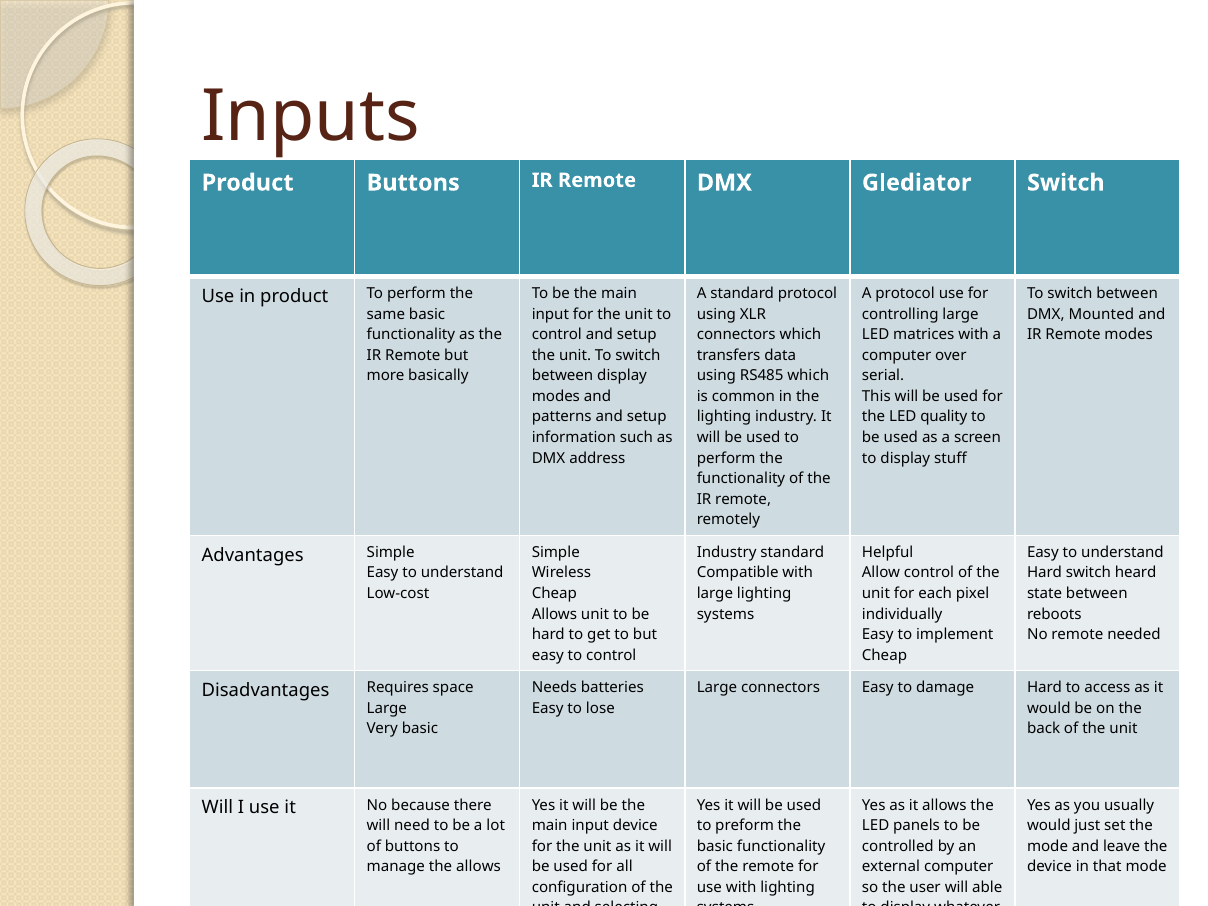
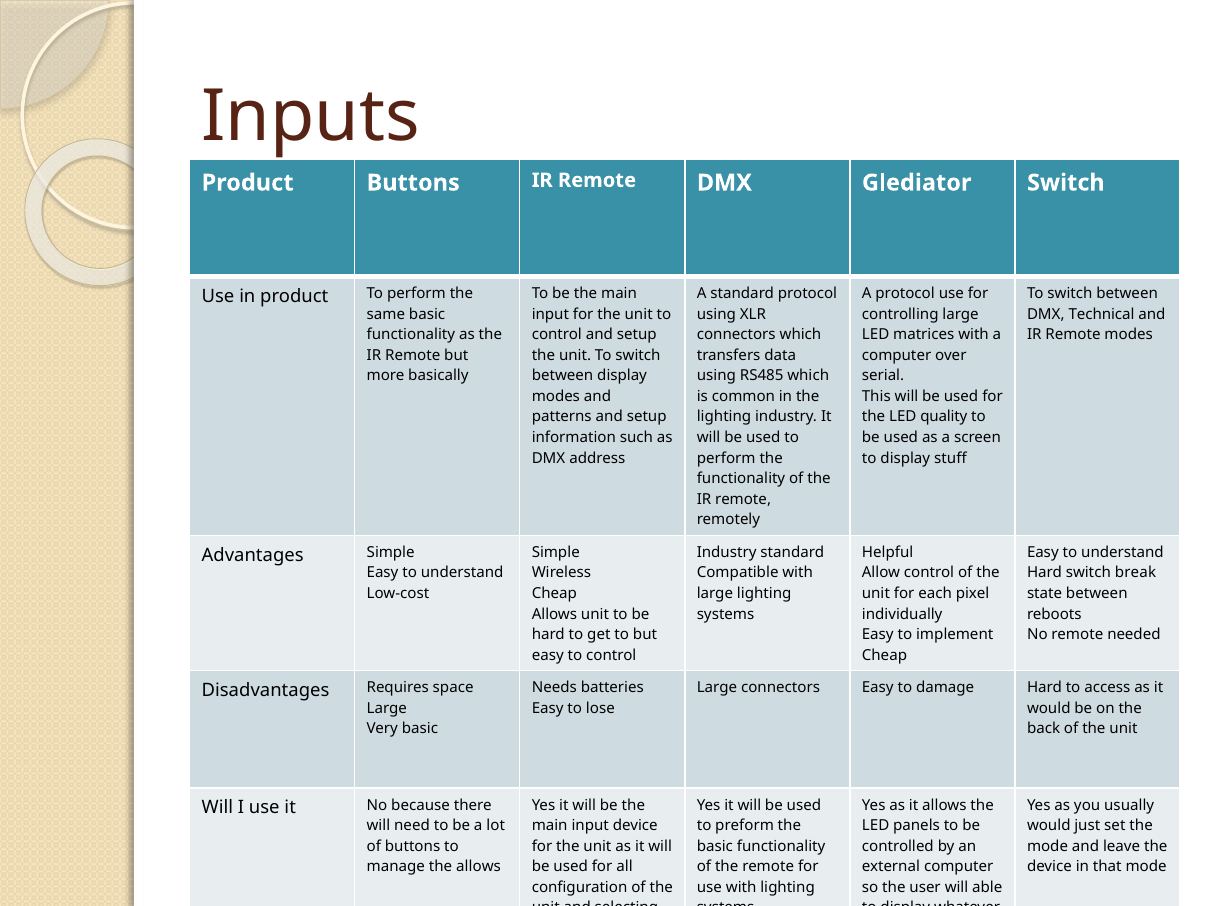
Mounted: Mounted -> Technical
heard: heard -> break
